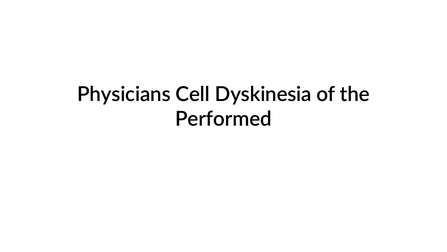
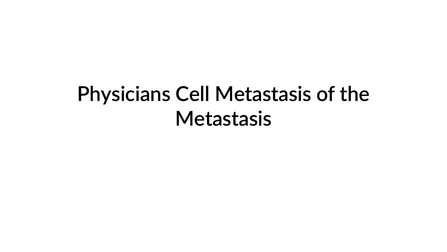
Cell Dyskinesia: Dyskinesia -> Metastasis
Performed at (223, 119): Performed -> Metastasis
